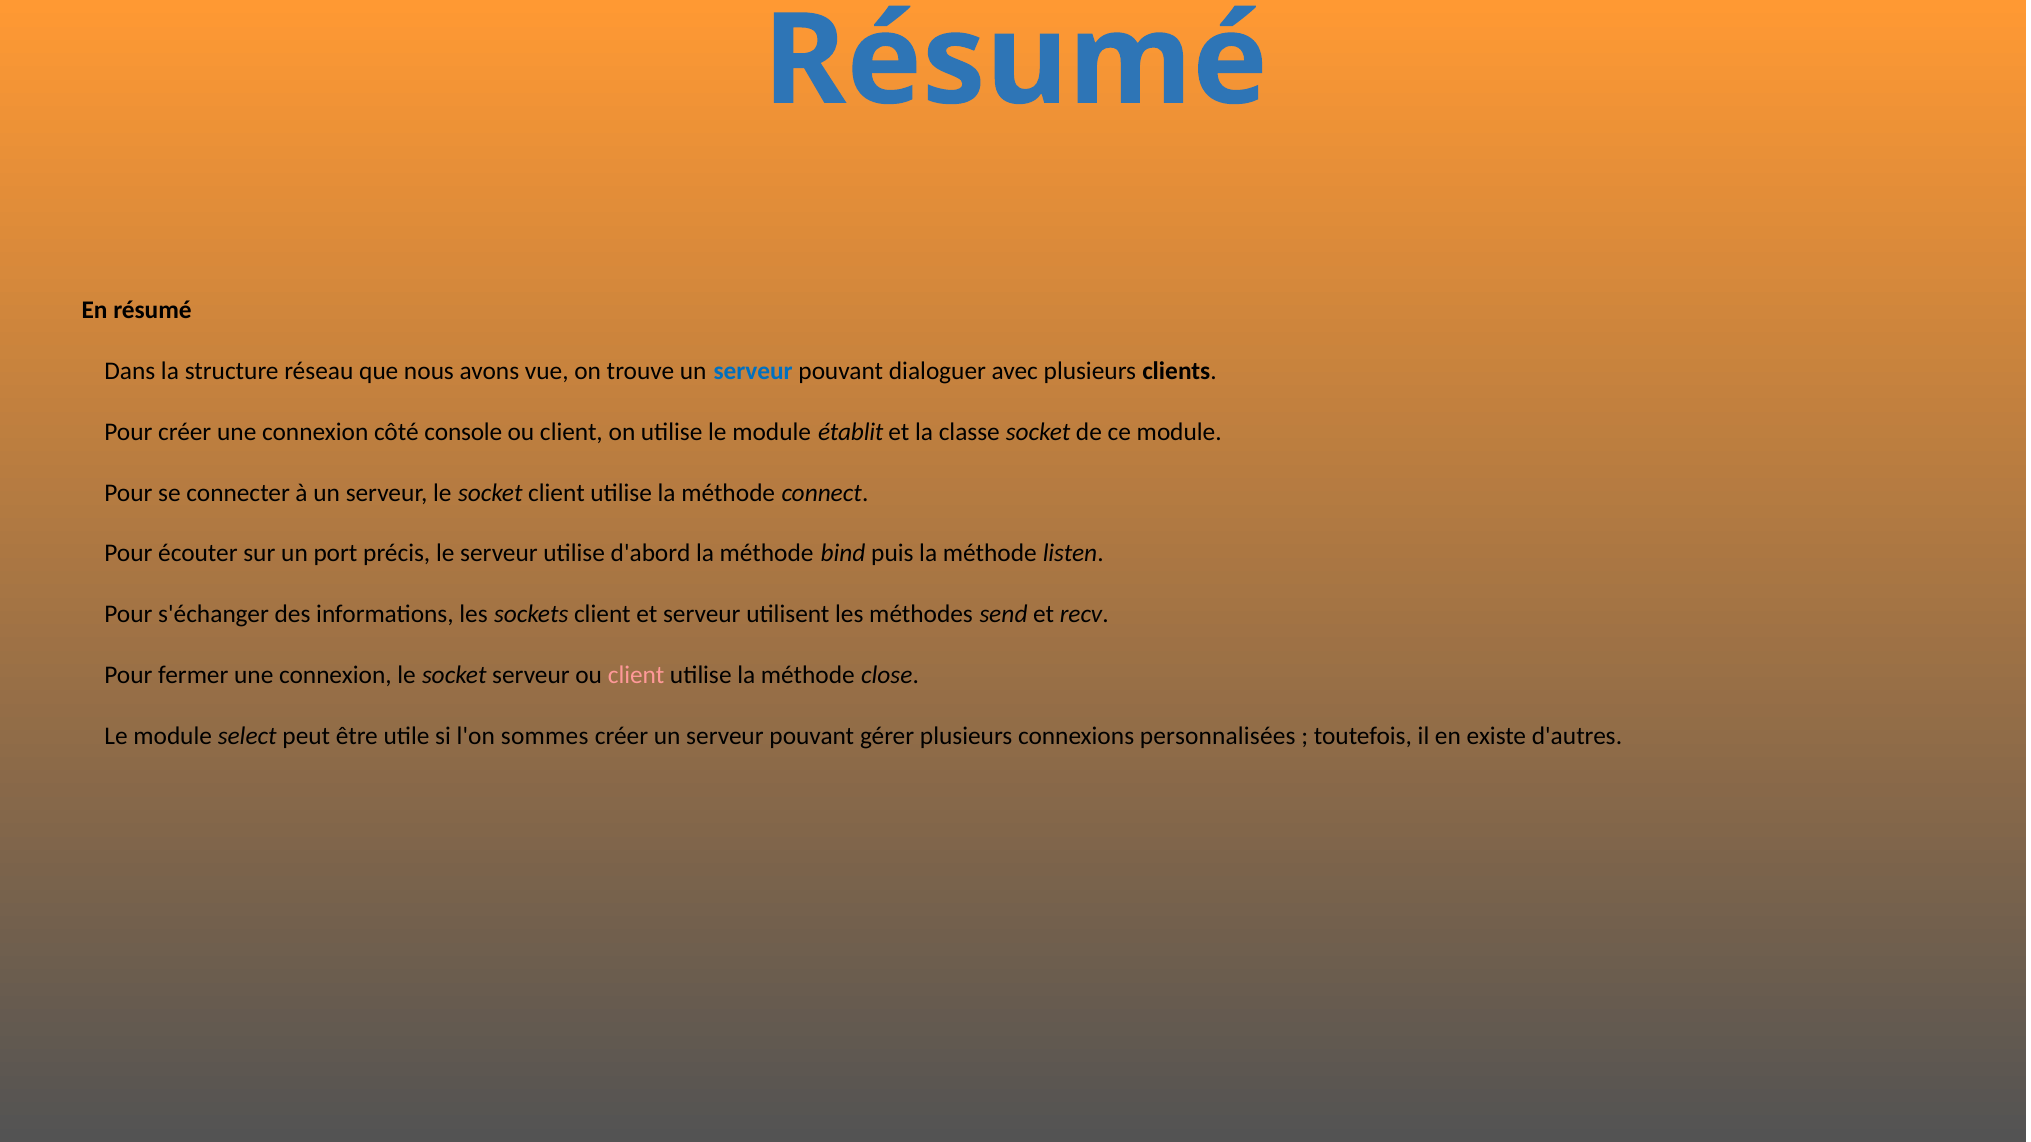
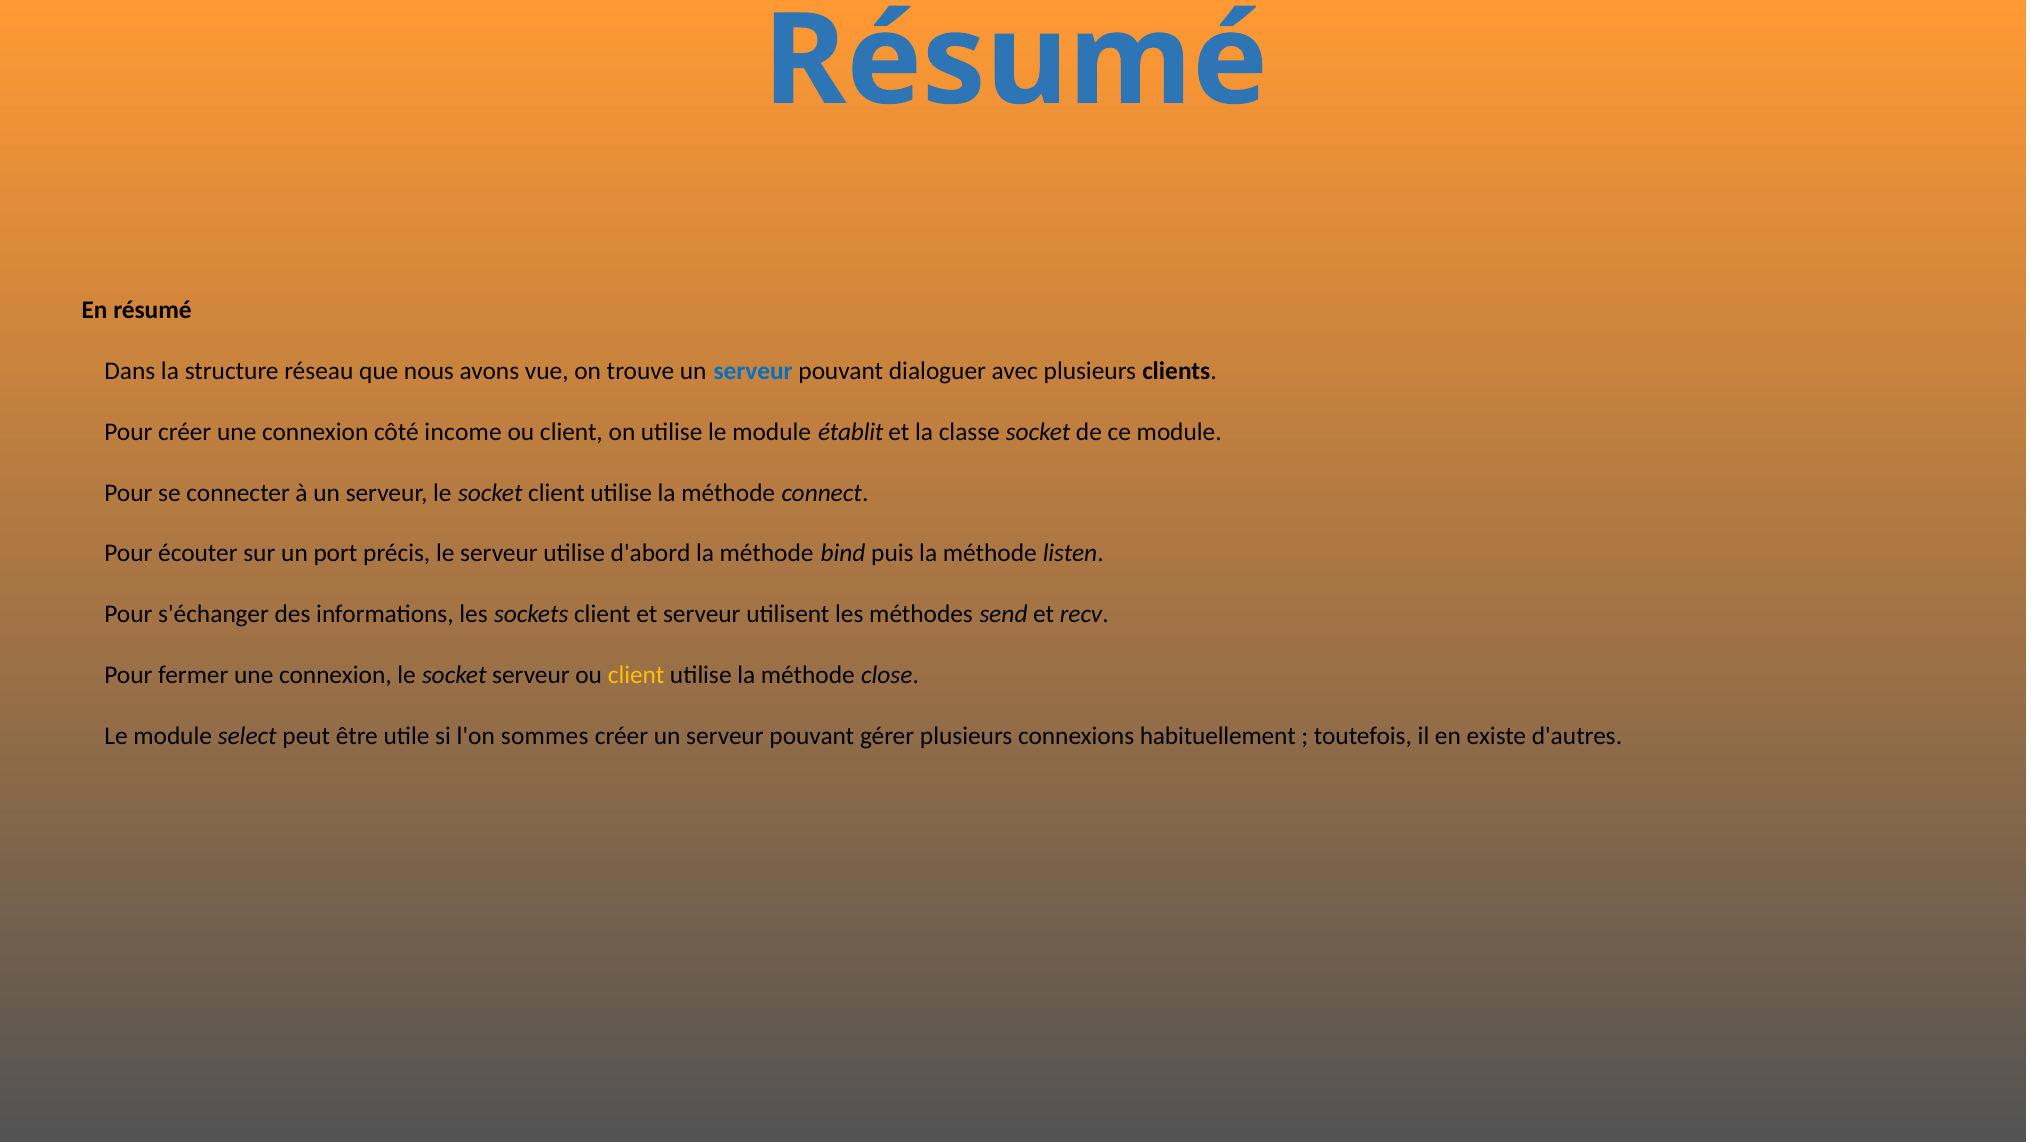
console: console -> income
client at (636, 676) colour: pink -> yellow
personnalisées: personnalisées -> habituellement
